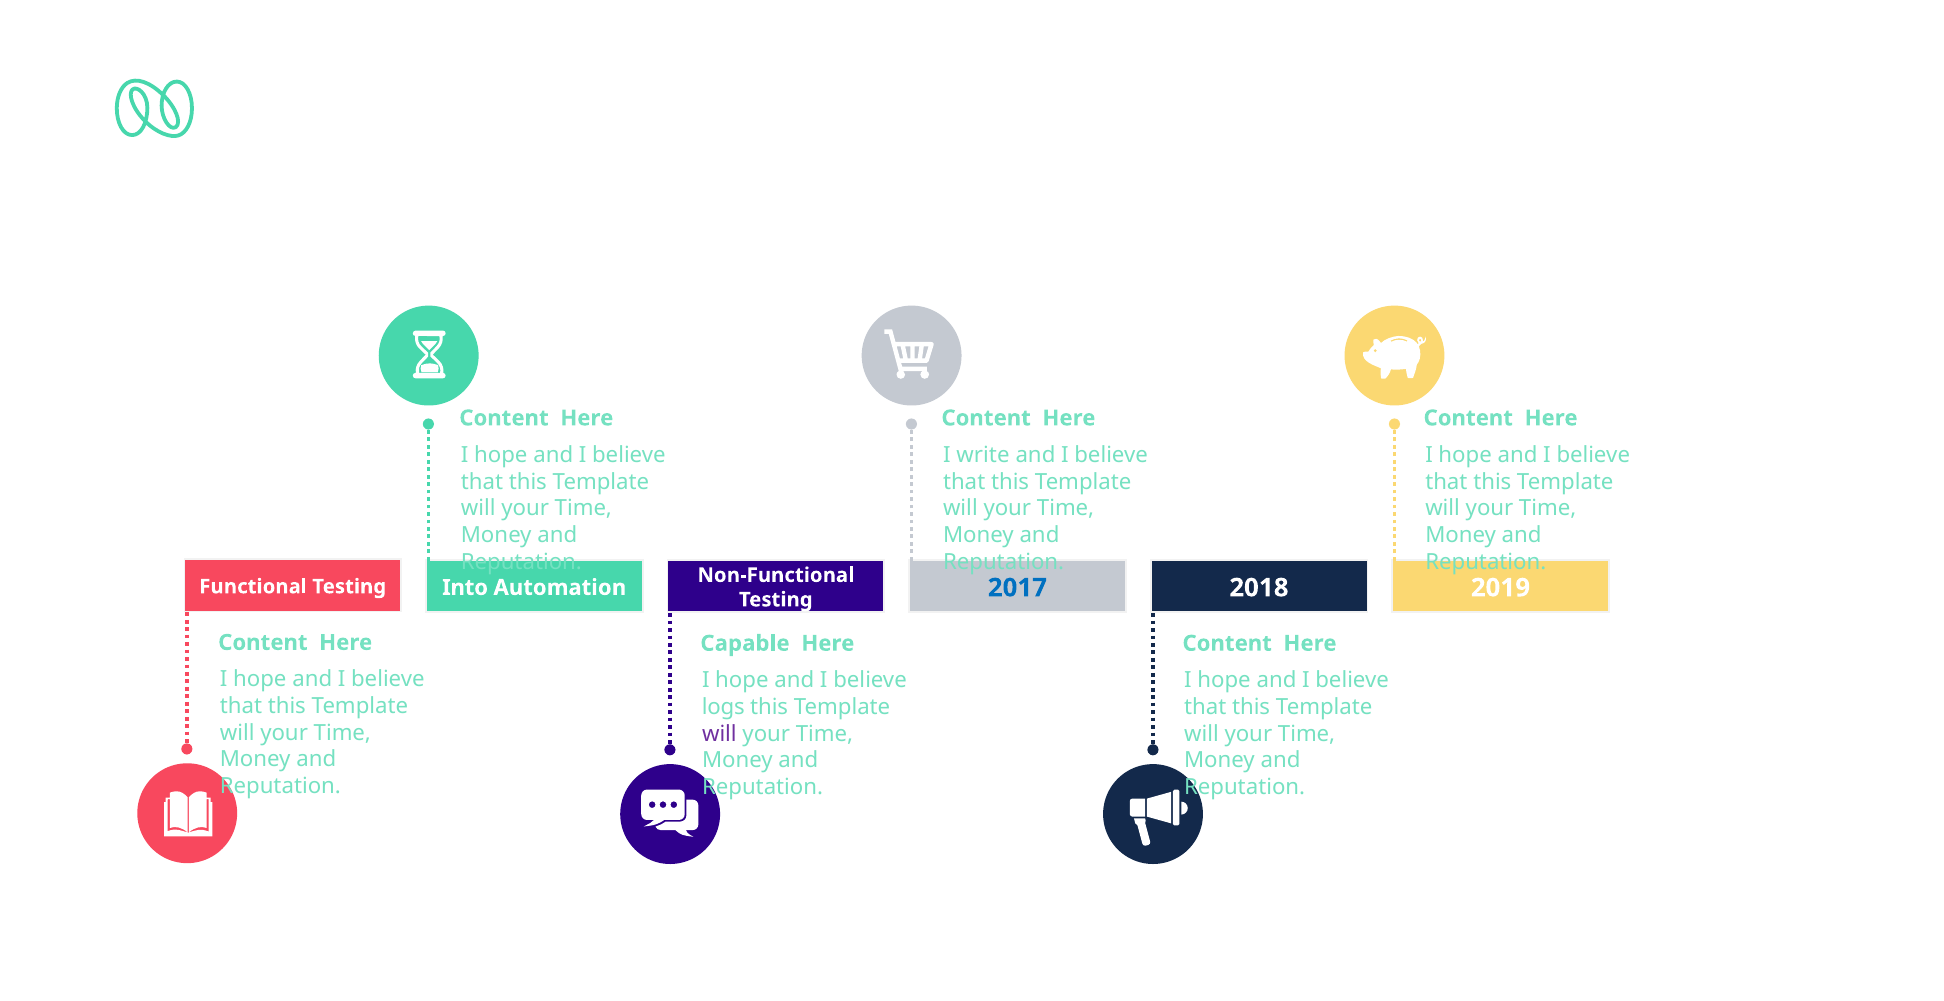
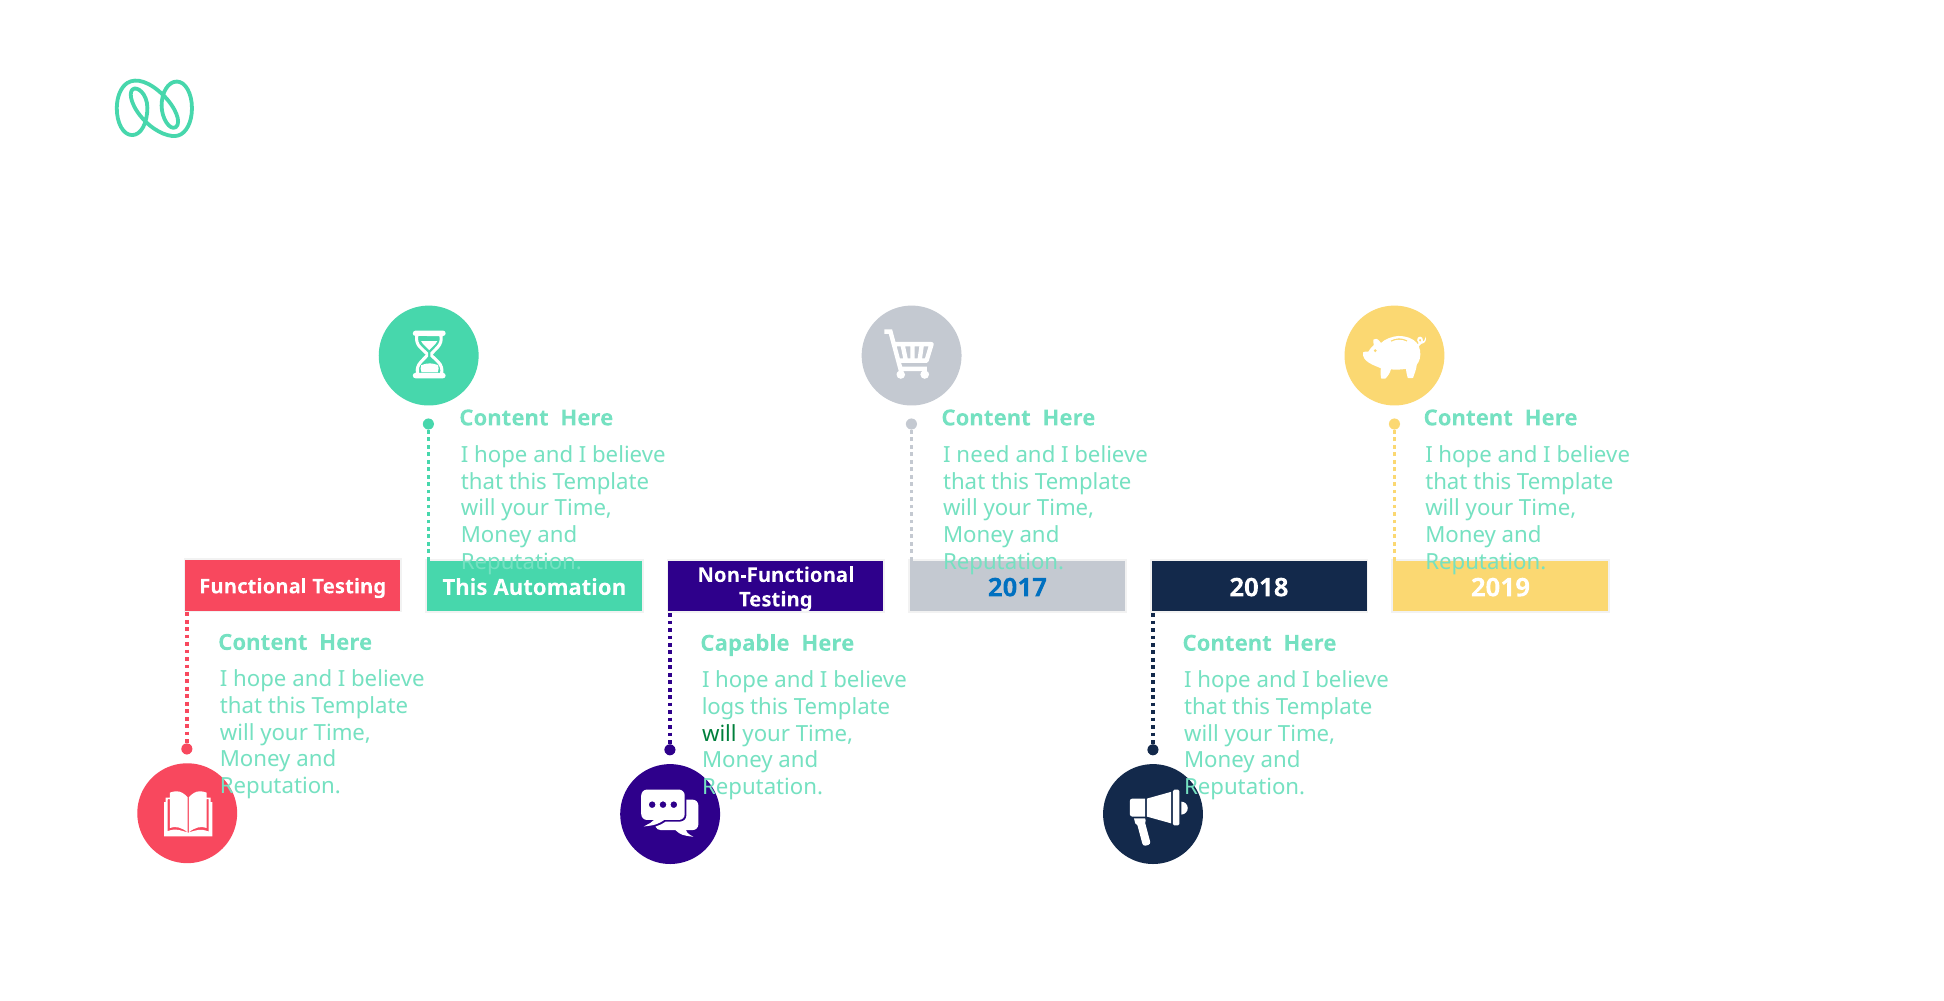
write: write -> need
Into at (465, 587): Into -> This
will at (719, 734) colour: purple -> green
